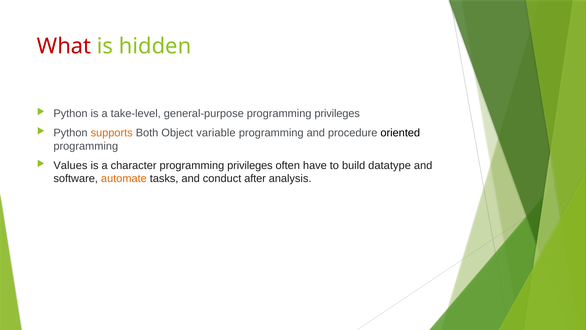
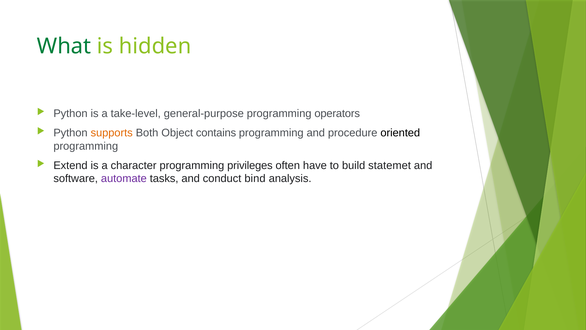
What colour: red -> green
general-purpose programming privileges: privileges -> operators
variable: variable -> contains
Values: Values -> Extend
datatype: datatype -> statemet
automate colour: orange -> purple
after: after -> bind
